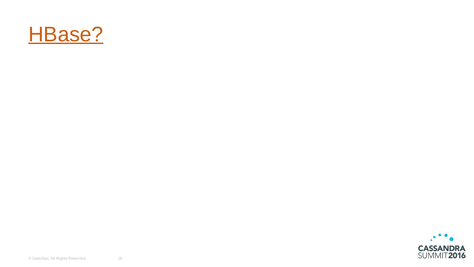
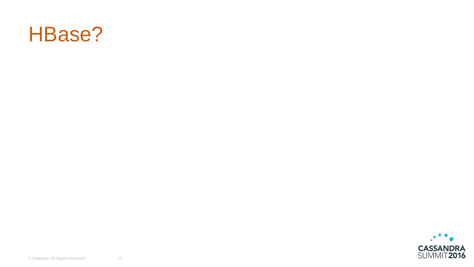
HBase underline: present -> none
